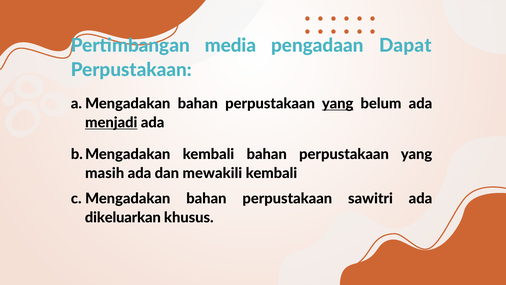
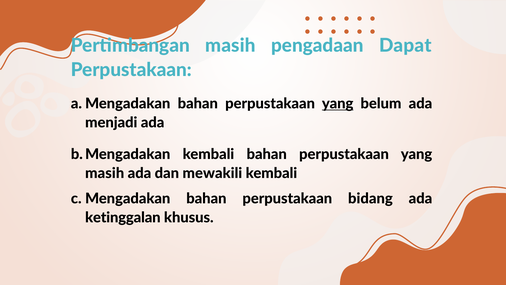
Pertimbangan media: media -> masih
menjadi underline: present -> none
sawitri: sawitri -> bidang
dikeluarkan: dikeluarkan -> ketinggalan
